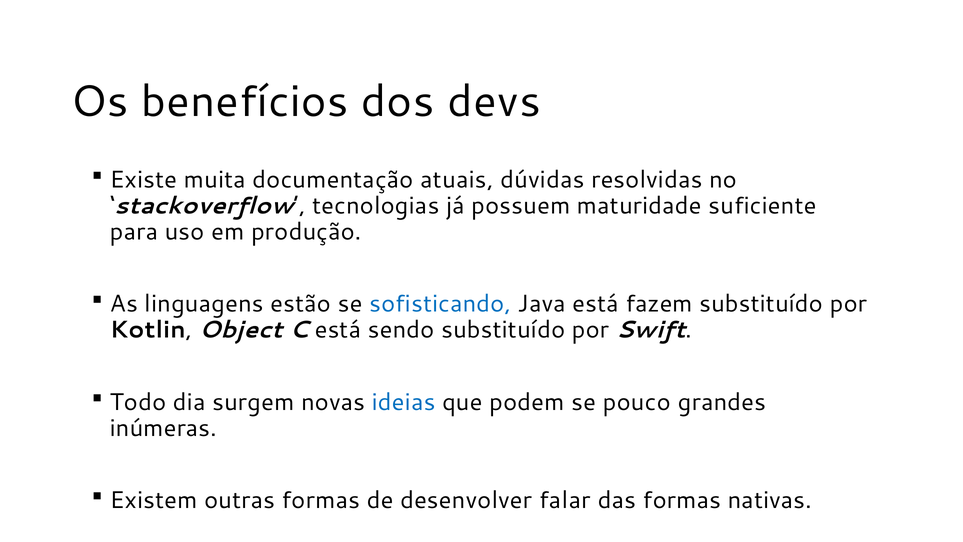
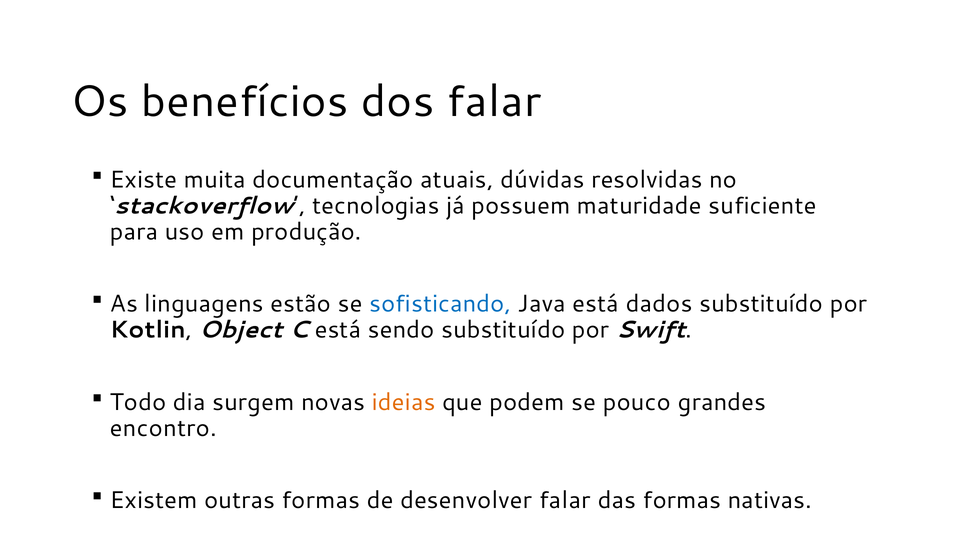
dos devs: devs -> falar
fazem: fazem -> dados
ideias colour: blue -> orange
inúmeras: inúmeras -> encontro
